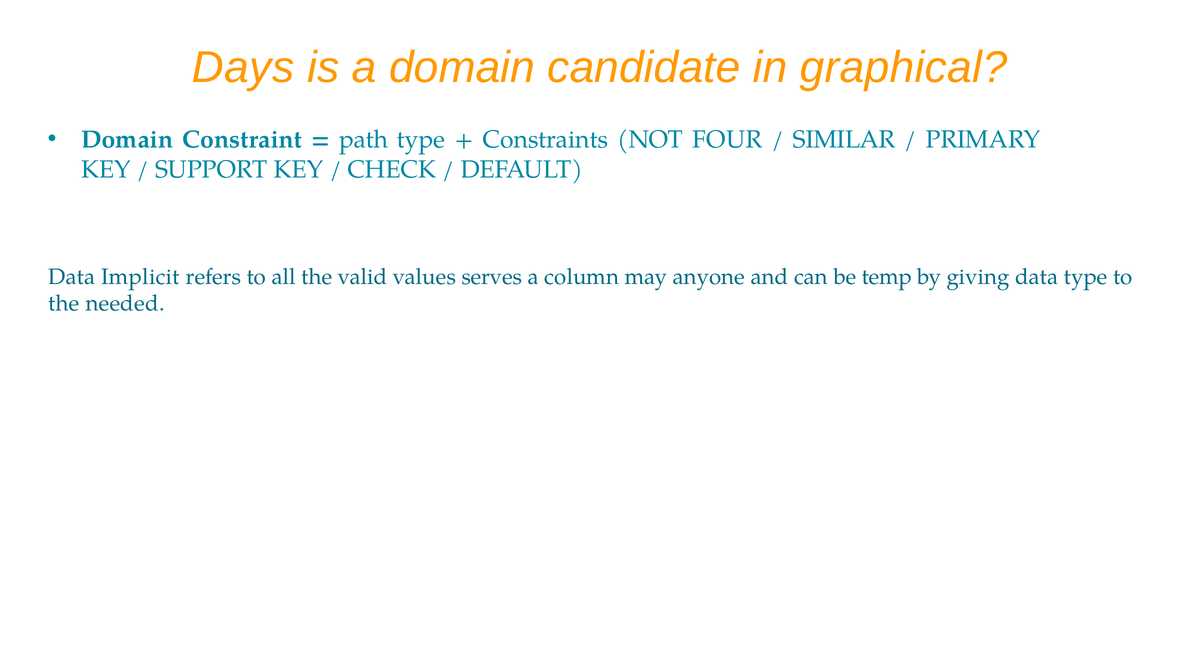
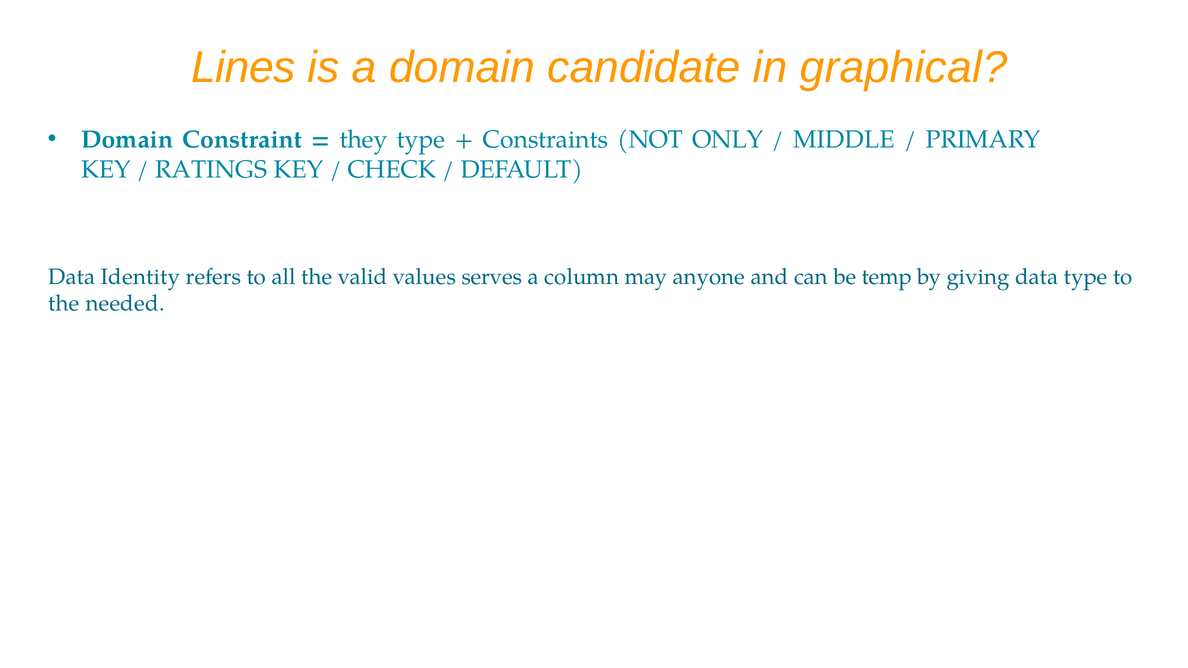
Days: Days -> Lines
path: path -> they
FOUR: FOUR -> ONLY
SIMILAR: SIMILAR -> MIDDLE
SUPPORT: SUPPORT -> RATINGS
Implicit: Implicit -> Identity
